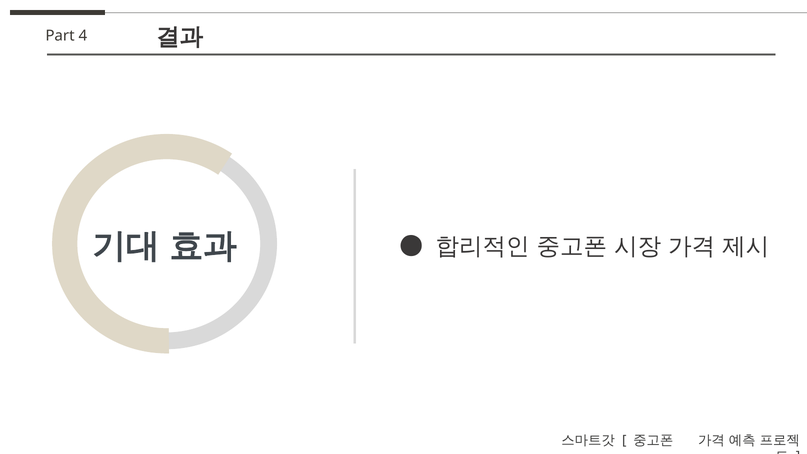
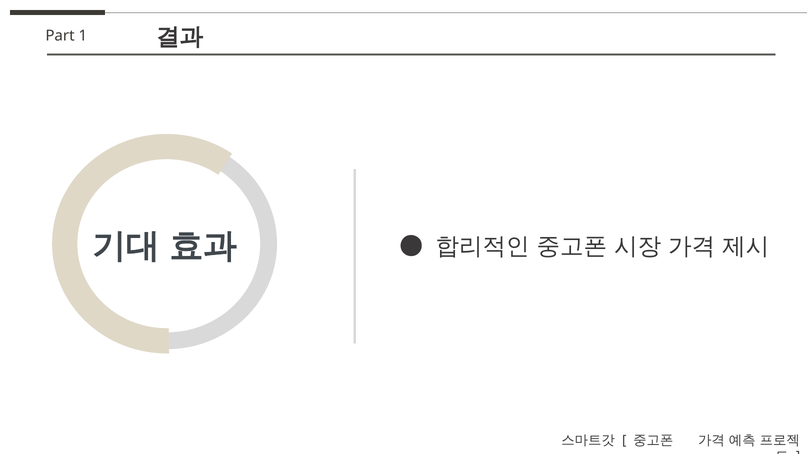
4: 4 -> 1
